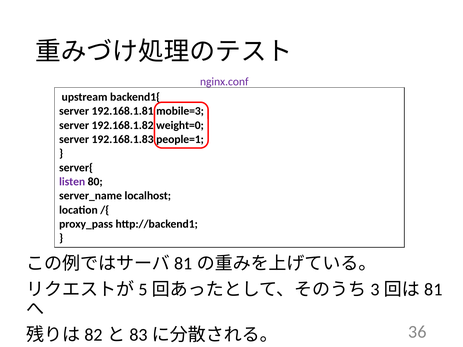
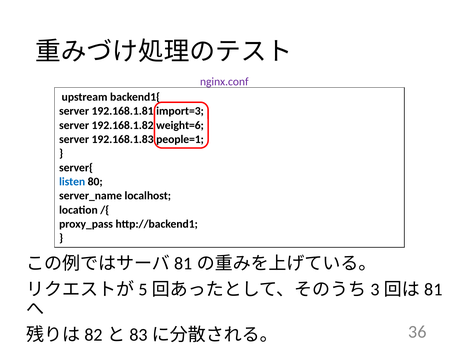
mobile=3: mobile=3 -> import=3
weight=0: weight=0 -> weight=6
listen colour: purple -> blue
